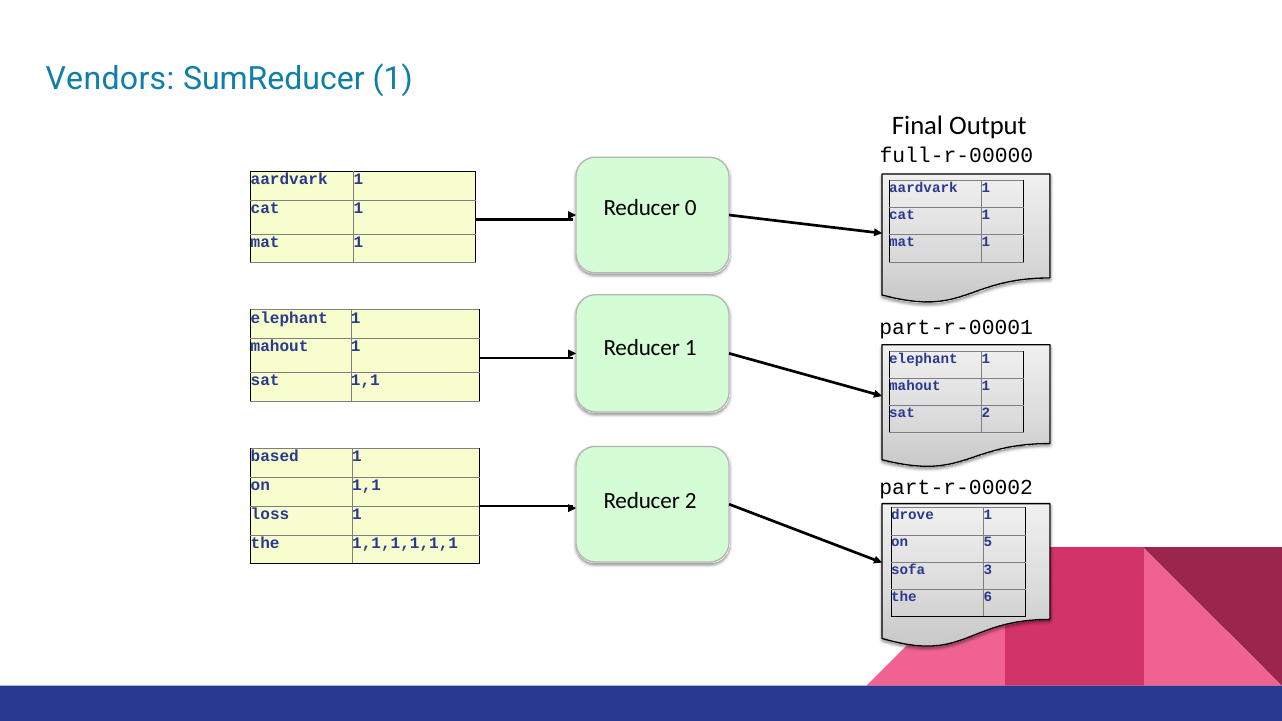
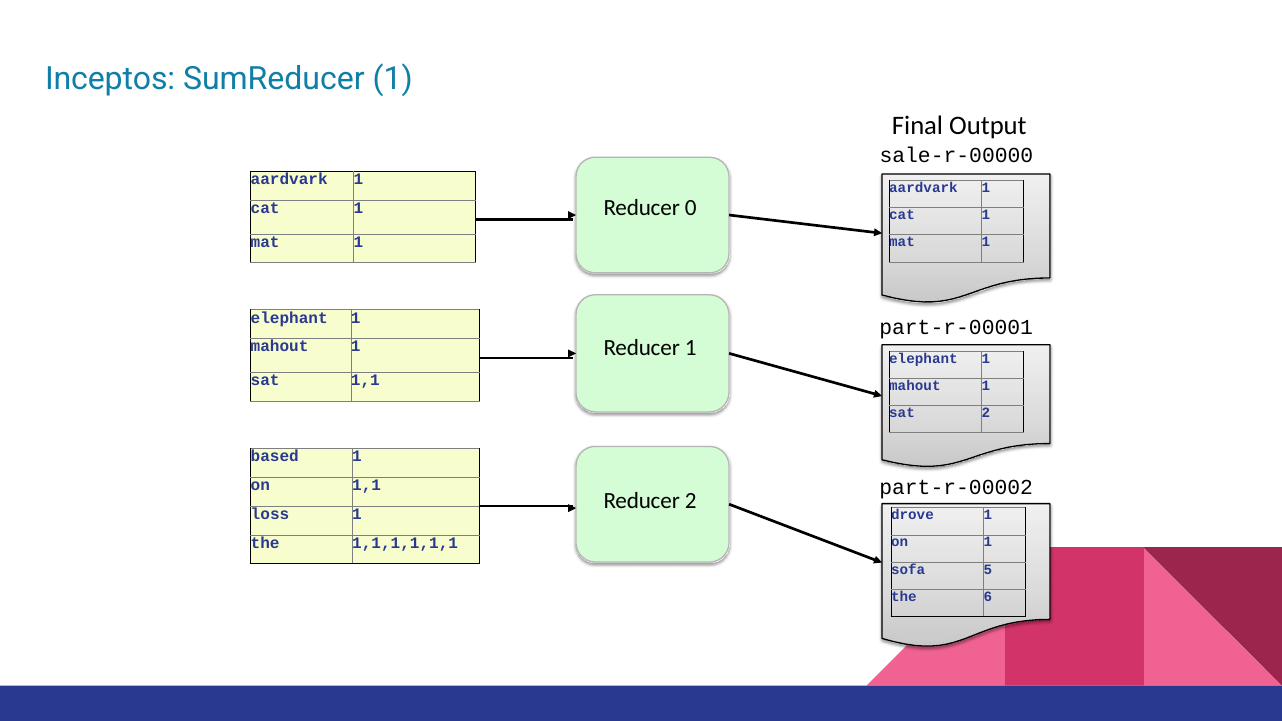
Vendors: Vendors -> Inceptos
full-r-00000: full-r-00000 -> sale-r-00000
on 5: 5 -> 1
3: 3 -> 5
